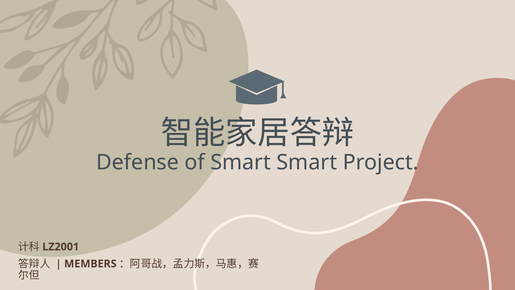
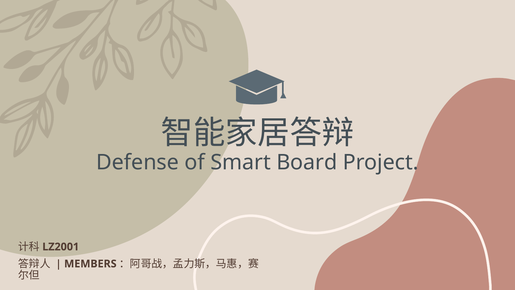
Smart Smart: Smart -> Board
